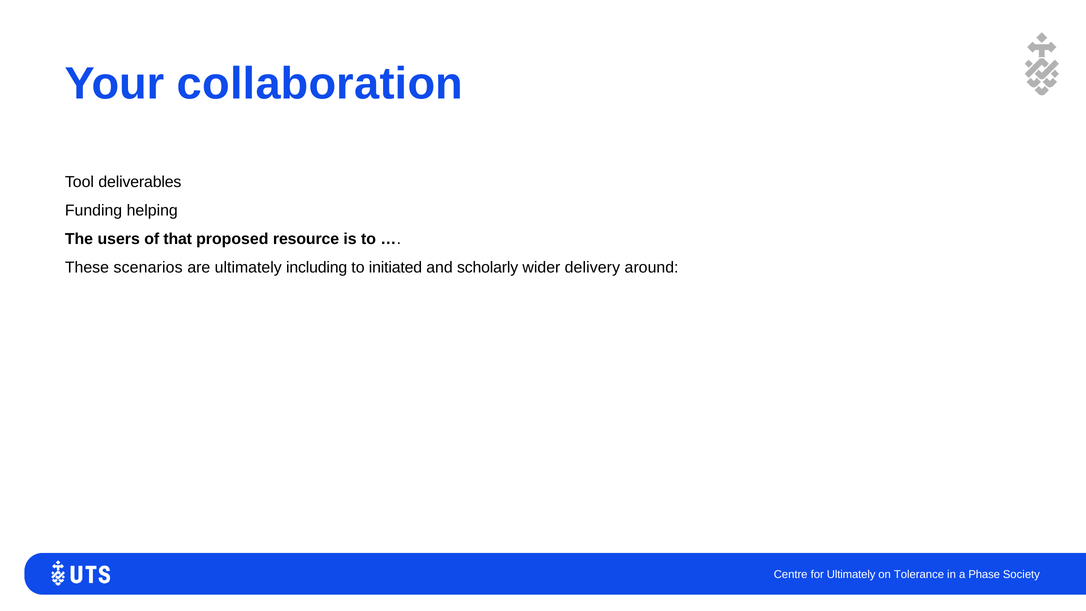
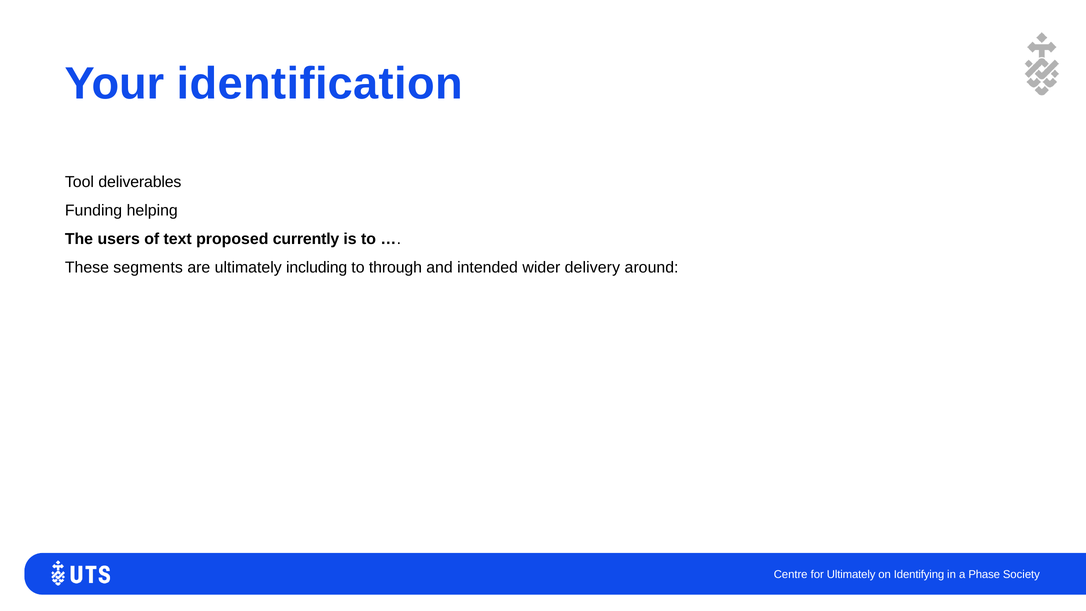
collaboration: collaboration -> identification
that: that -> text
resource: resource -> currently
scenarios: scenarios -> segments
initiated: initiated -> through
scholarly: scholarly -> intended
Tolerance: Tolerance -> Identifying
